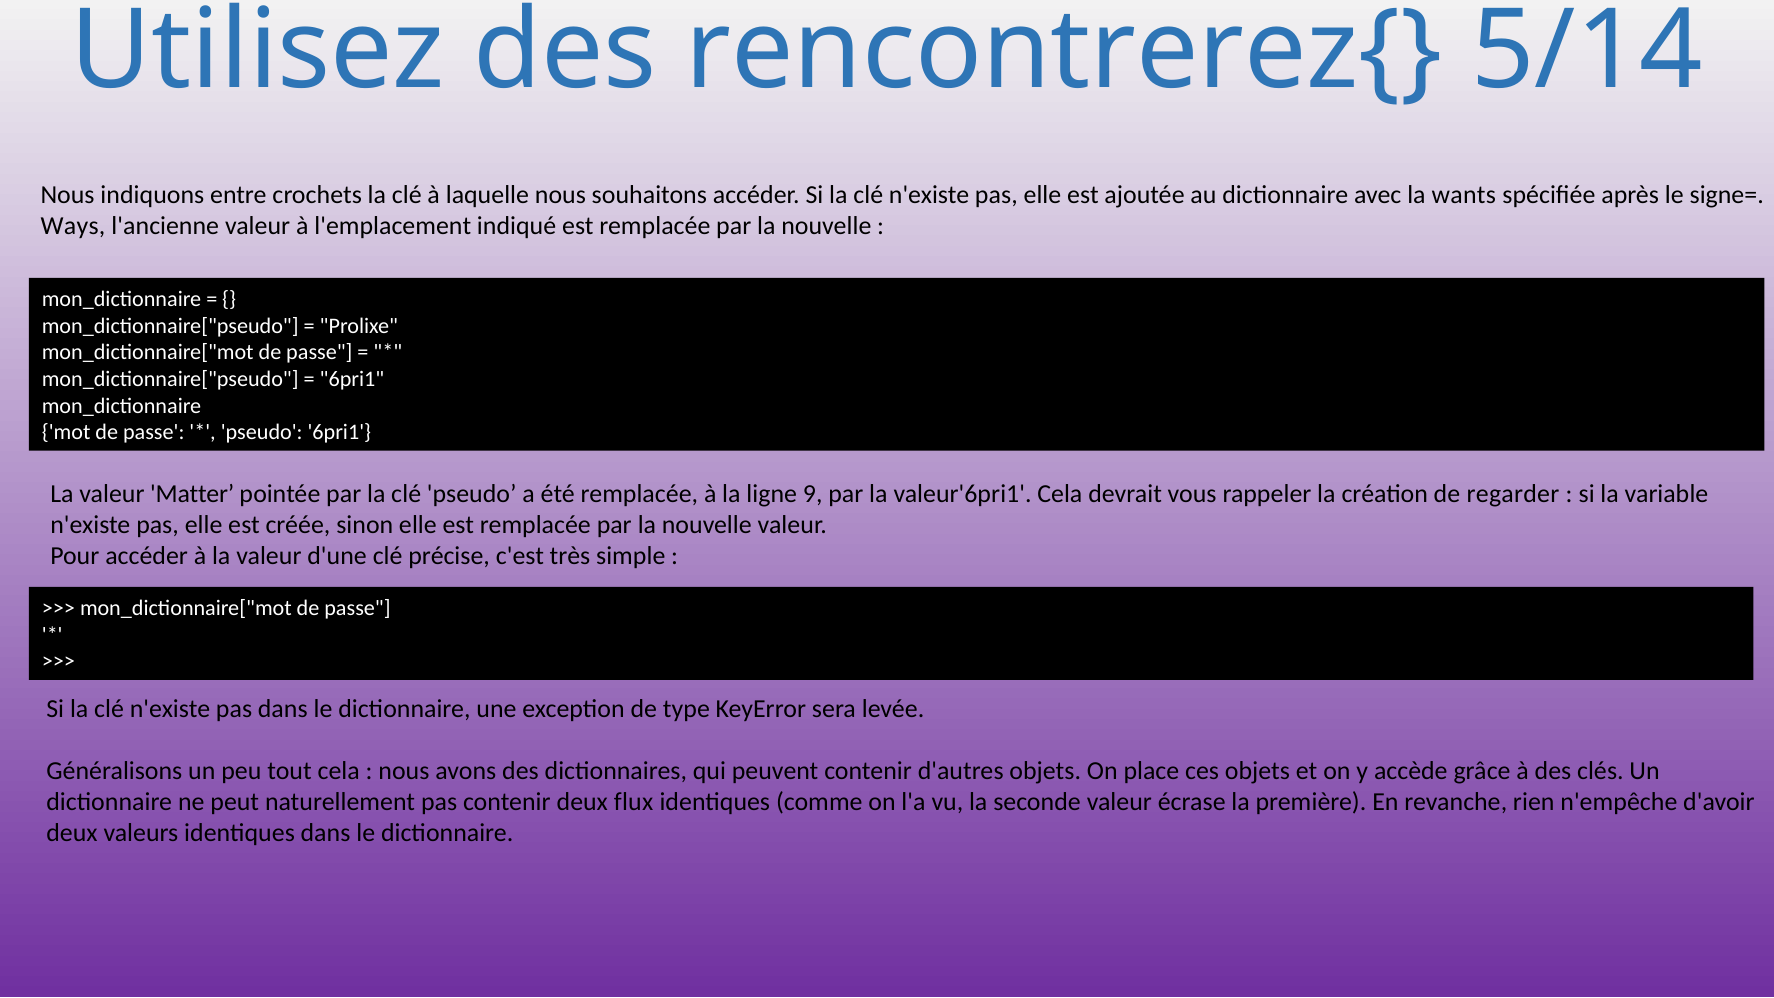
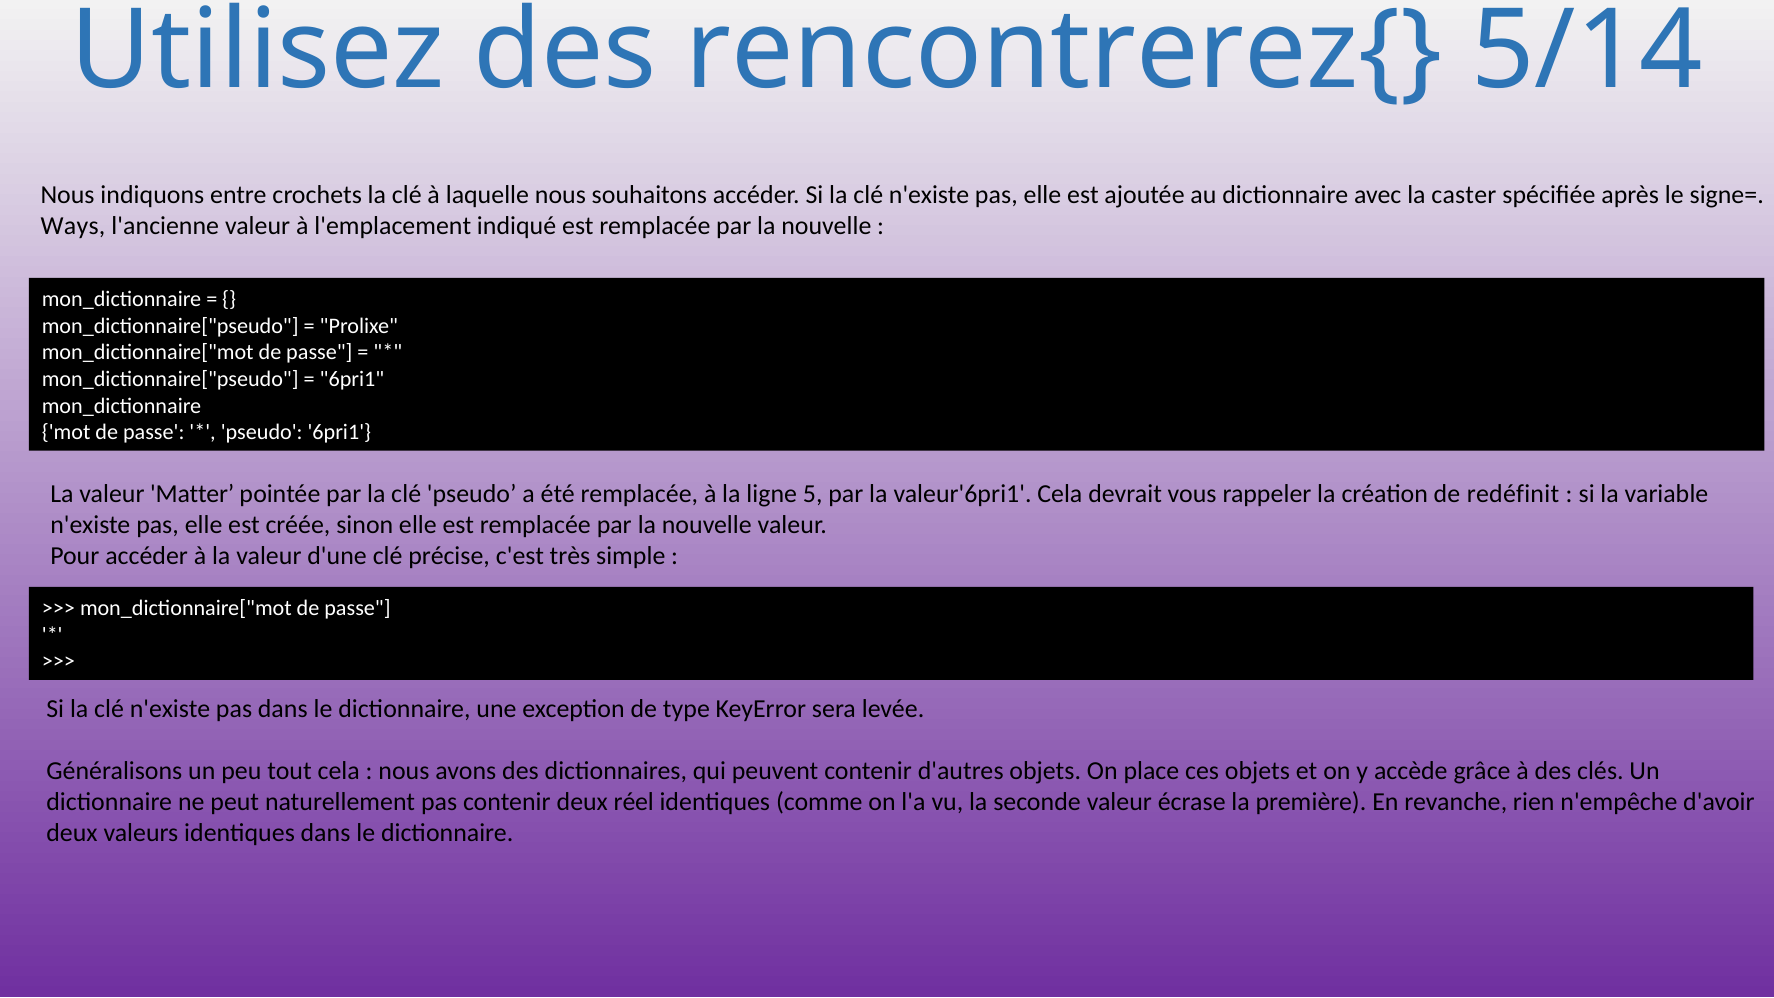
wants: wants -> caster
9: 9 -> 5
regarder: regarder -> redéfinit
flux: flux -> réel
